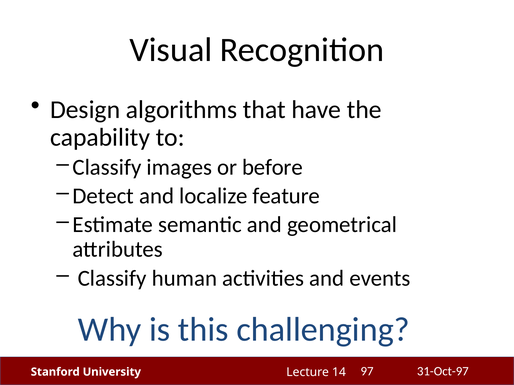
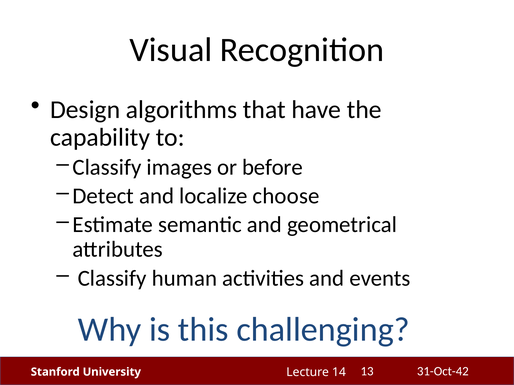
feature: feature -> choose
31-Oct-97: 31-Oct-97 -> 31-Oct-42
97: 97 -> 13
